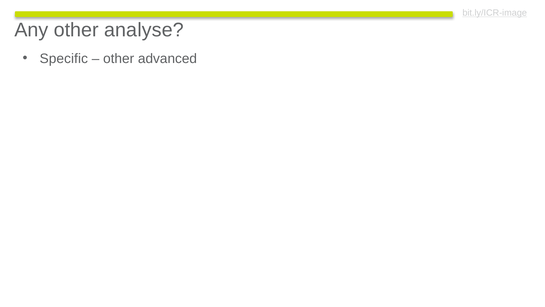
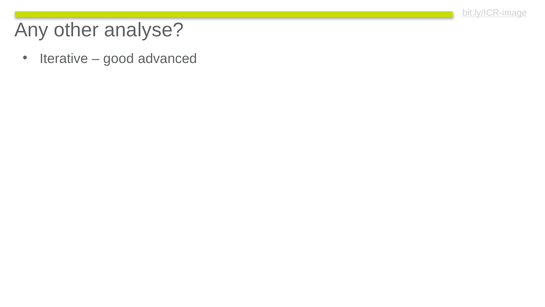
Specific: Specific -> Iterative
other at (119, 58): other -> good
